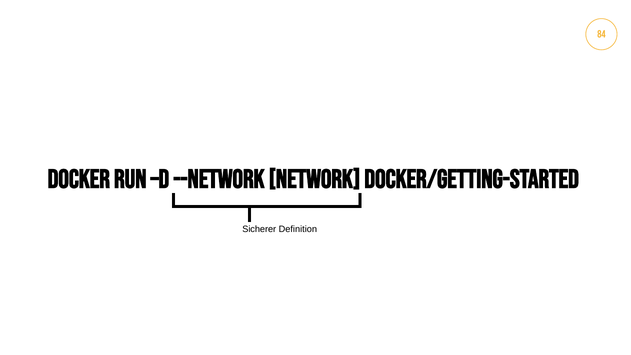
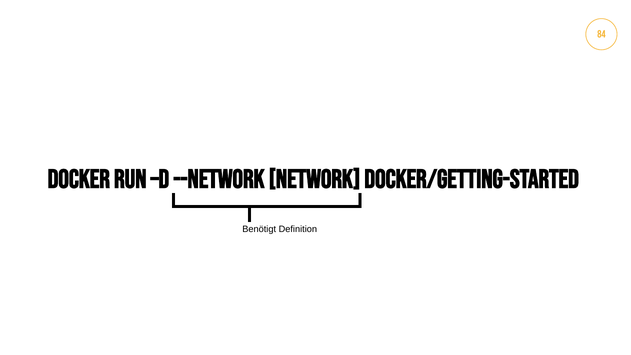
Sicherer: Sicherer -> Benötigt
